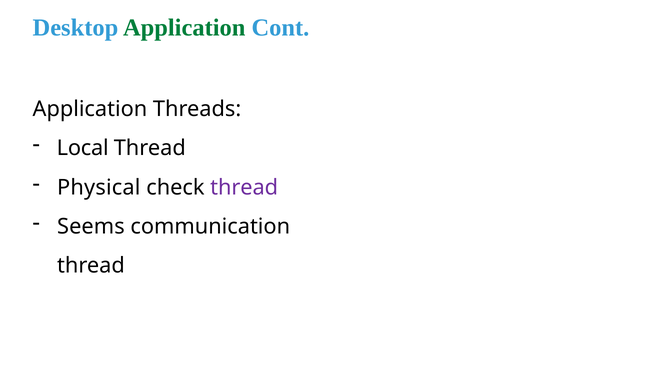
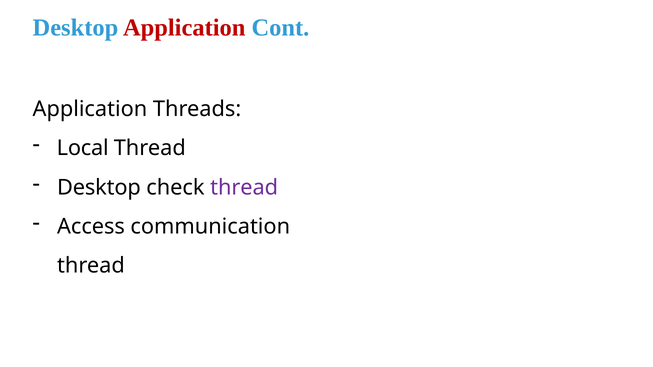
Application at (184, 28) colour: green -> red
Physical at (99, 188): Physical -> Desktop
Seems: Seems -> Access
